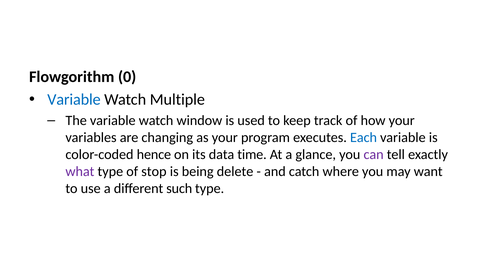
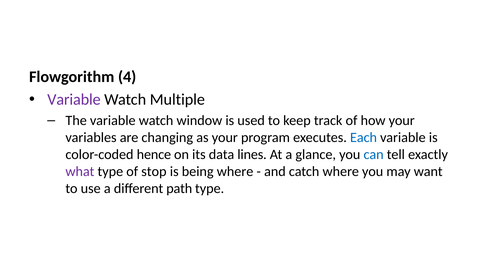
0: 0 -> 4
Variable at (74, 100) colour: blue -> purple
time: time -> lines
can colour: purple -> blue
being delete: delete -> where
such: such -> path
